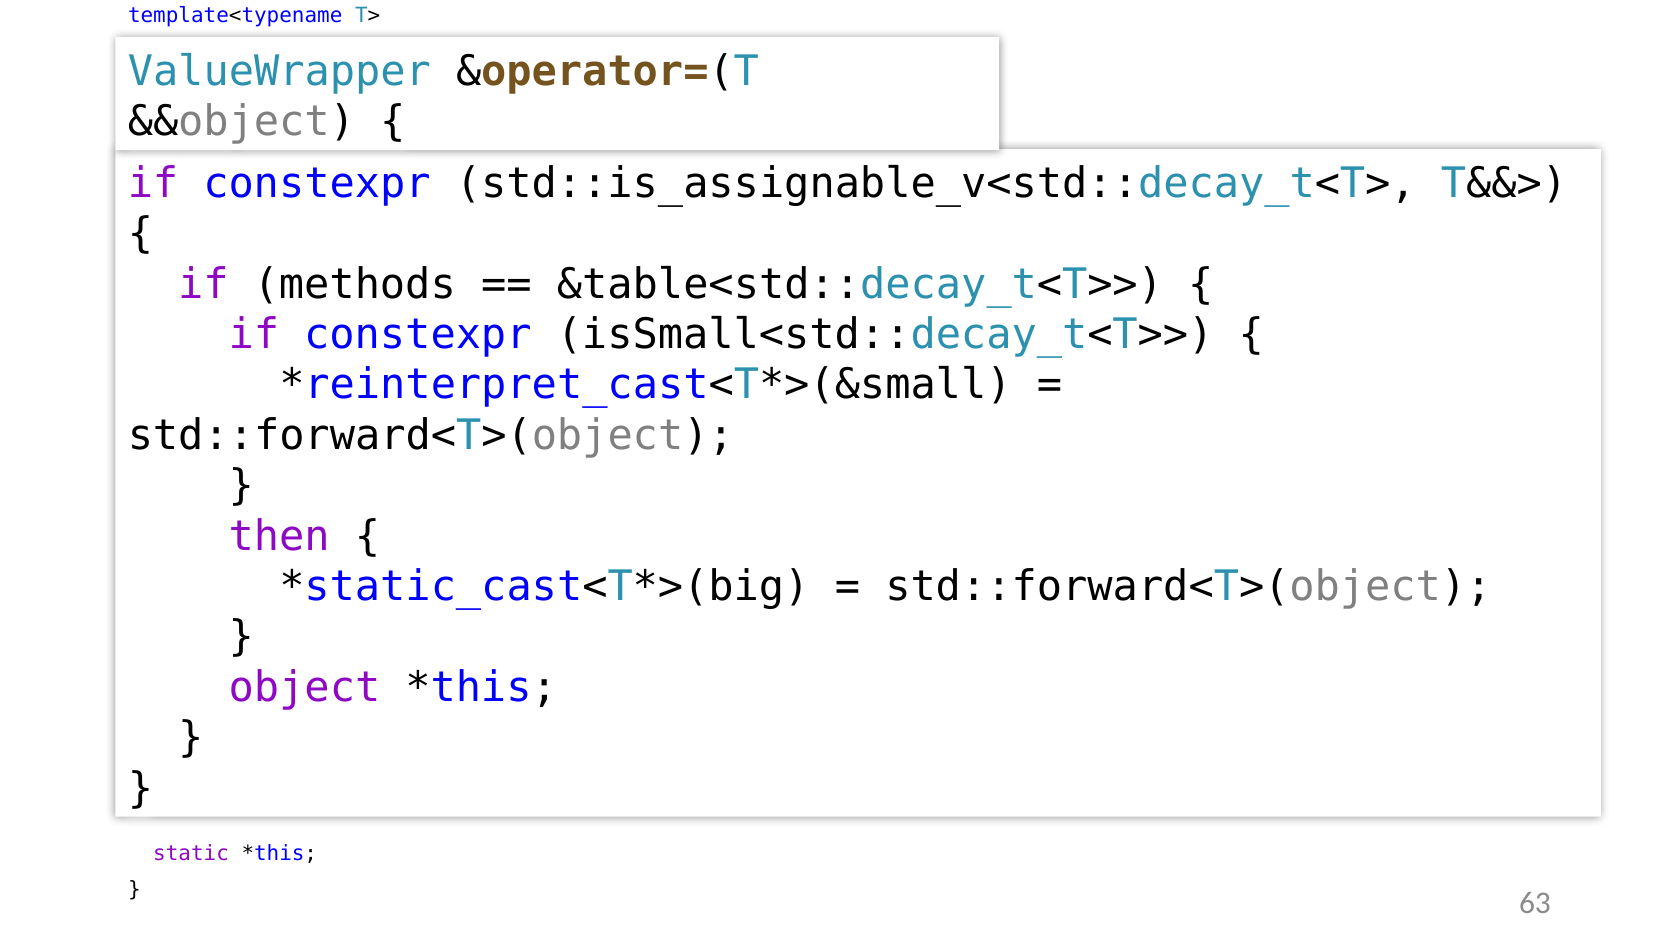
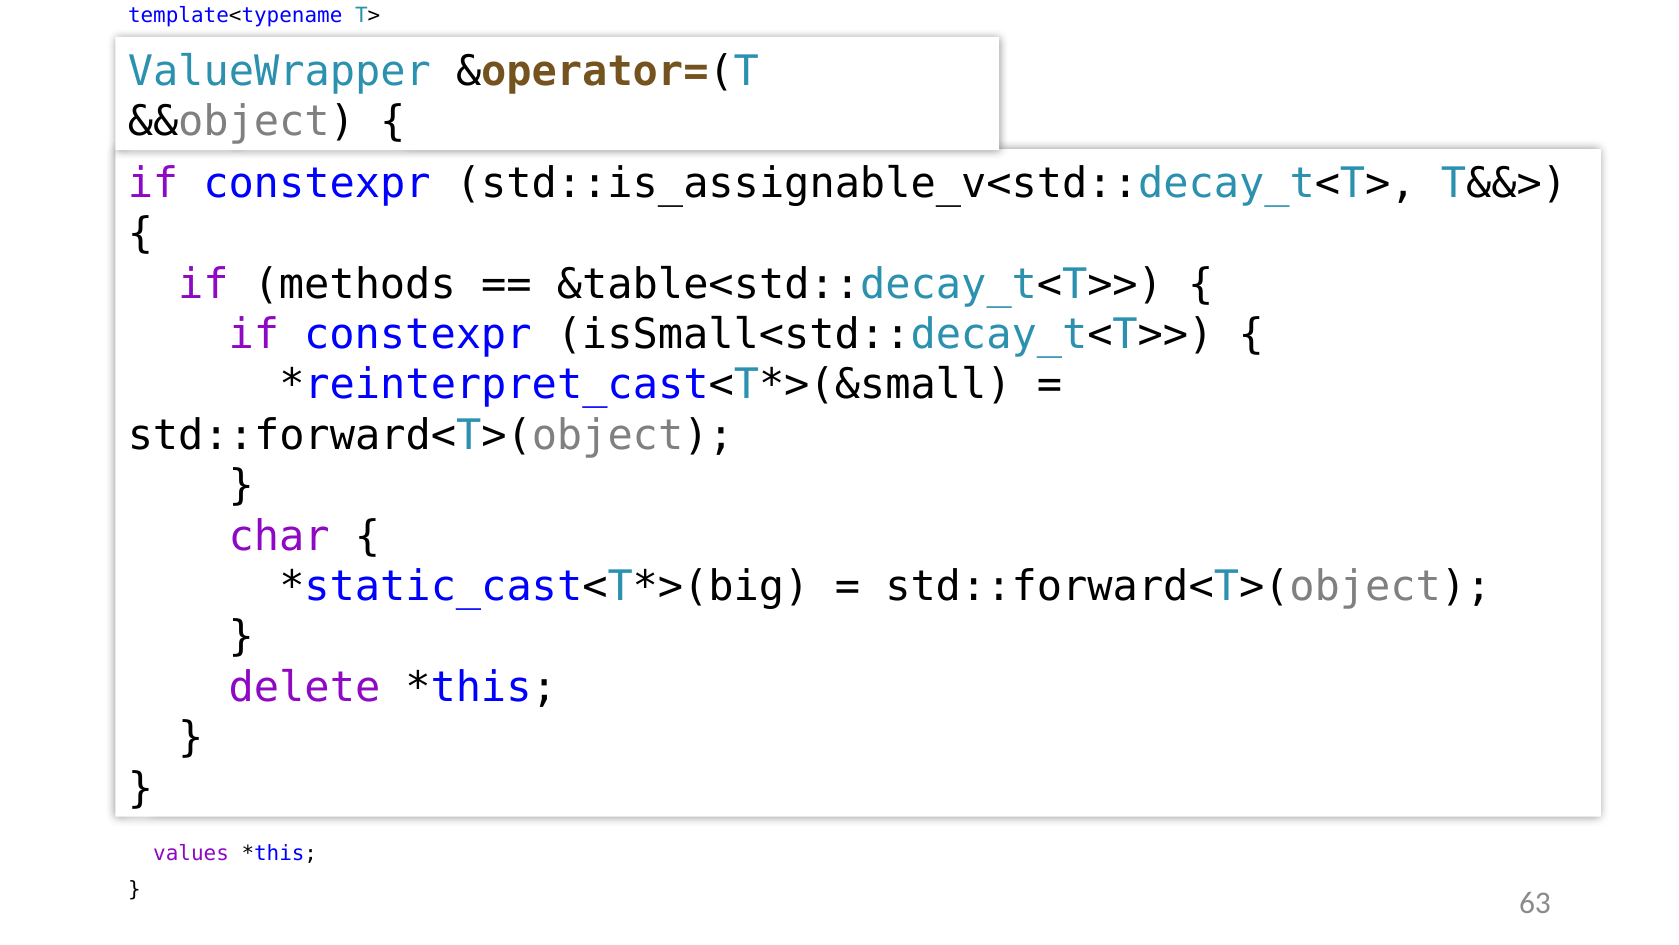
then: then -> char
object: object -> delete
static: static -> values
